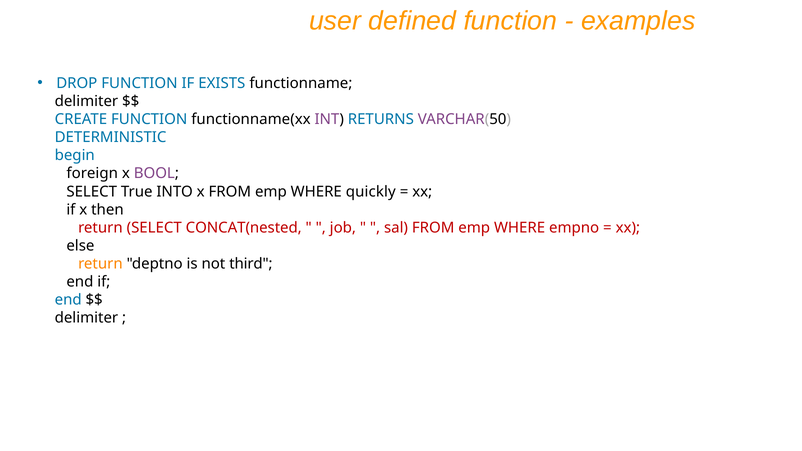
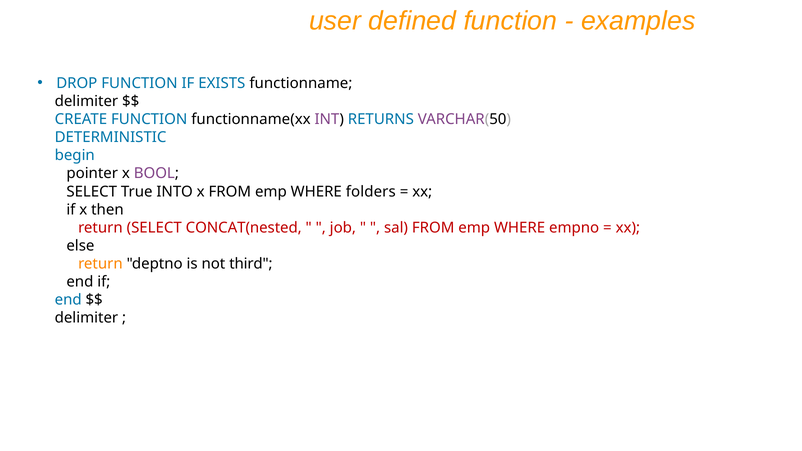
foreign: foreign -> pointer
quickly: quickly -> folders
